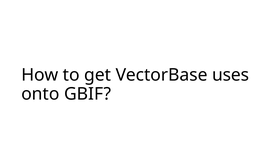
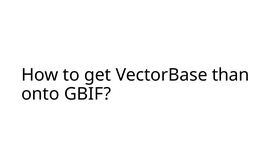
uses: uses -> than
